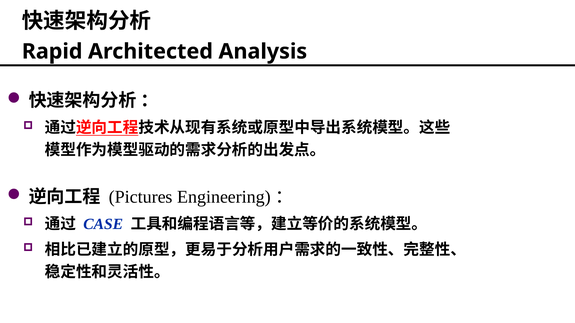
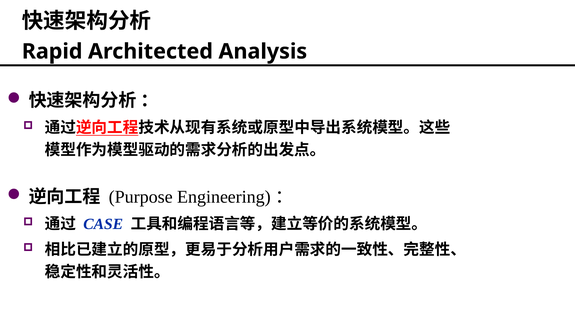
Pictures: Pictures -> Purpose
